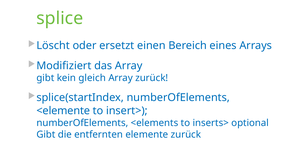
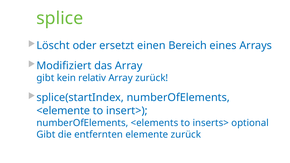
gleich: gleich -> relativ
